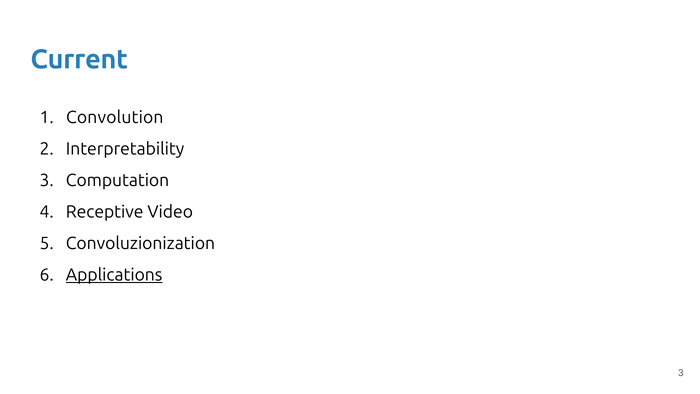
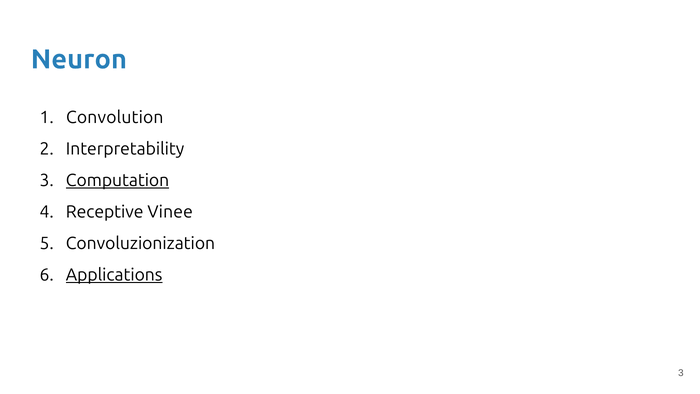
Current: Current -> Neuron
Computation underline: none -> present
Video: Video -> Vinee
